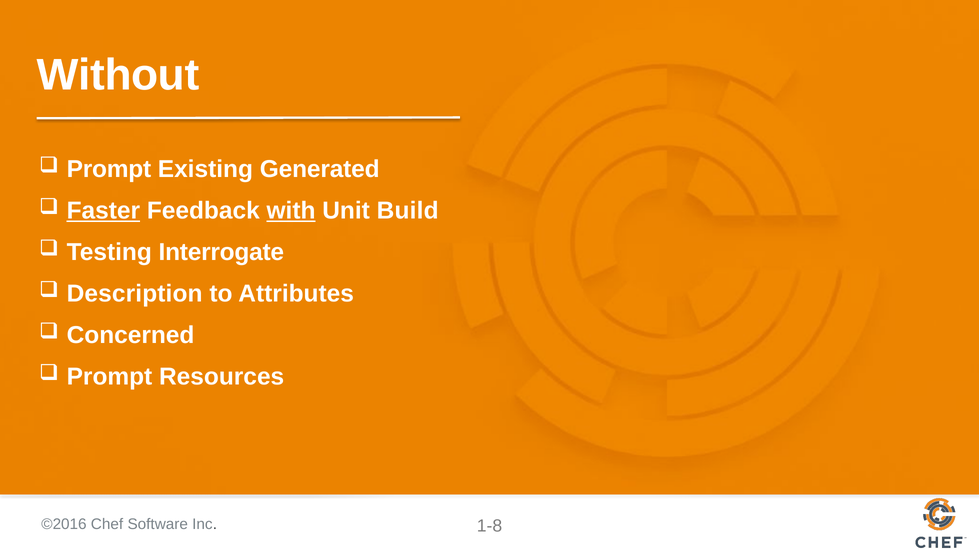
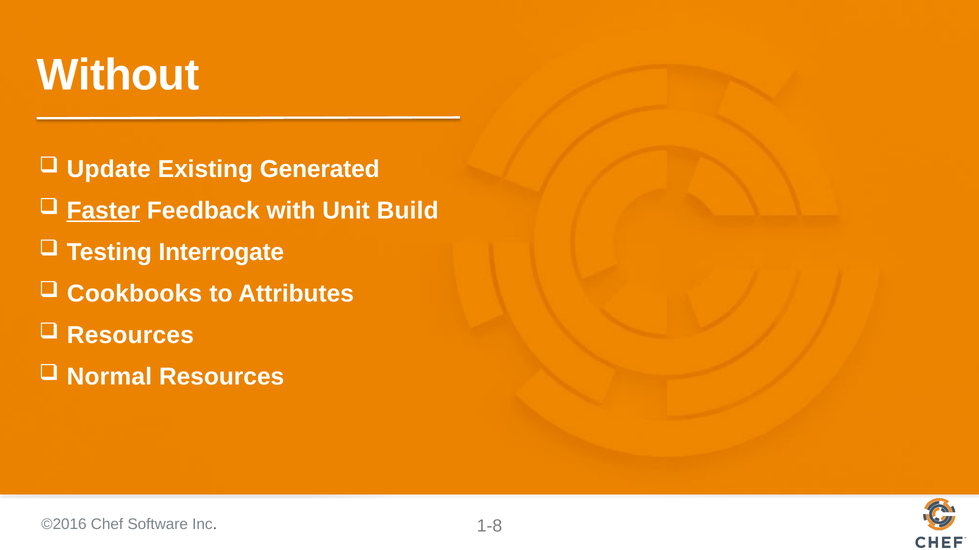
Prompt at (109, 169): Prompt -> Update
with underline: present -> none
Description: Description -> Cookbooks
Concerned at (131, 336): Concerned -> Resources
Prompt at (109, 377): Prompt -> Normal
